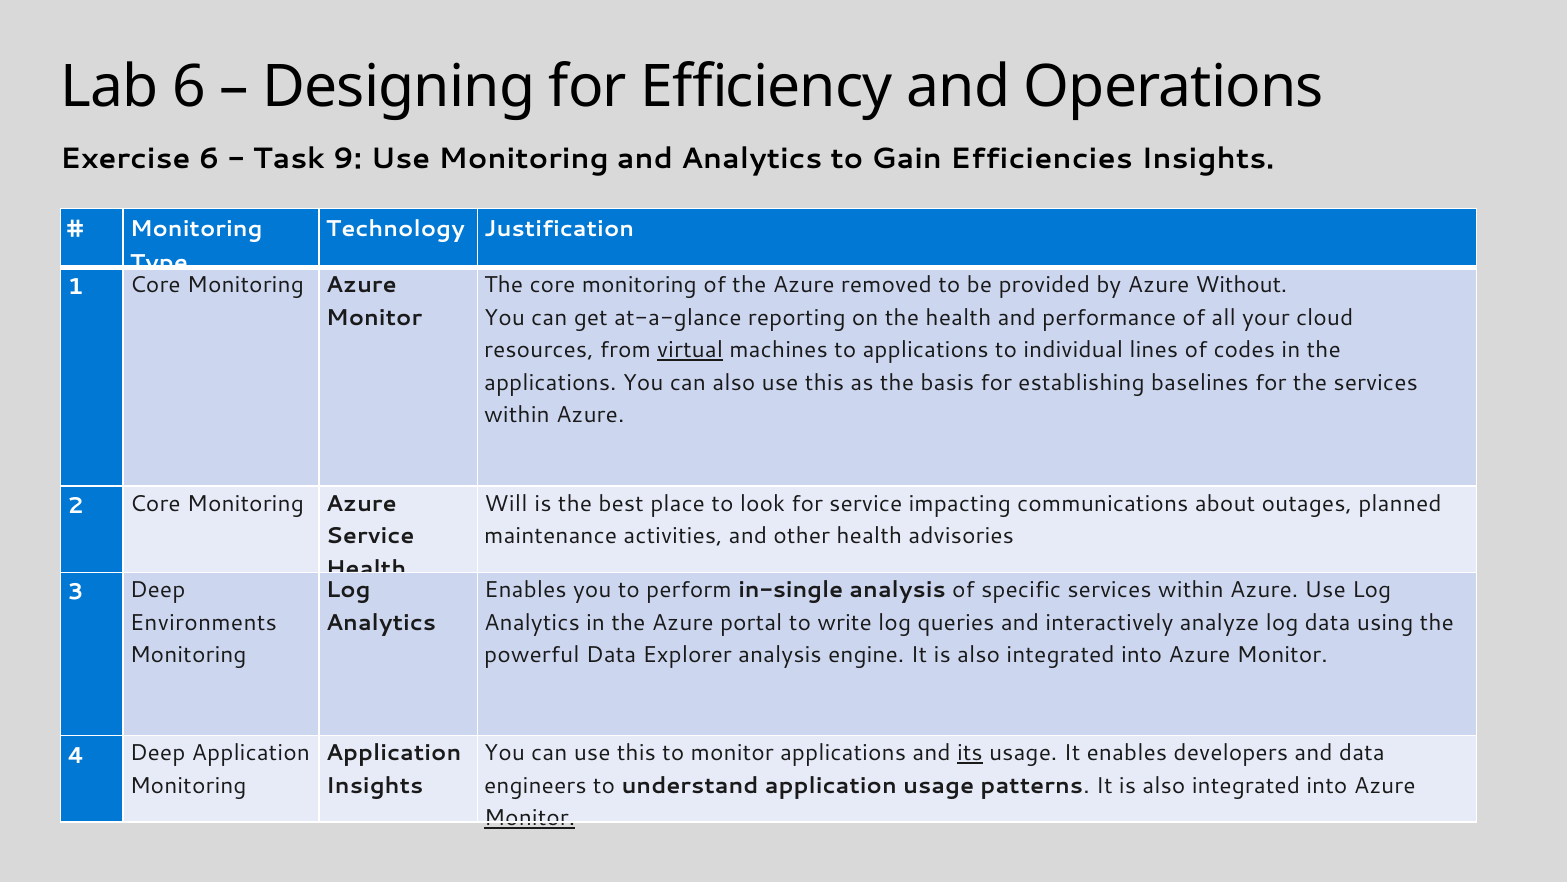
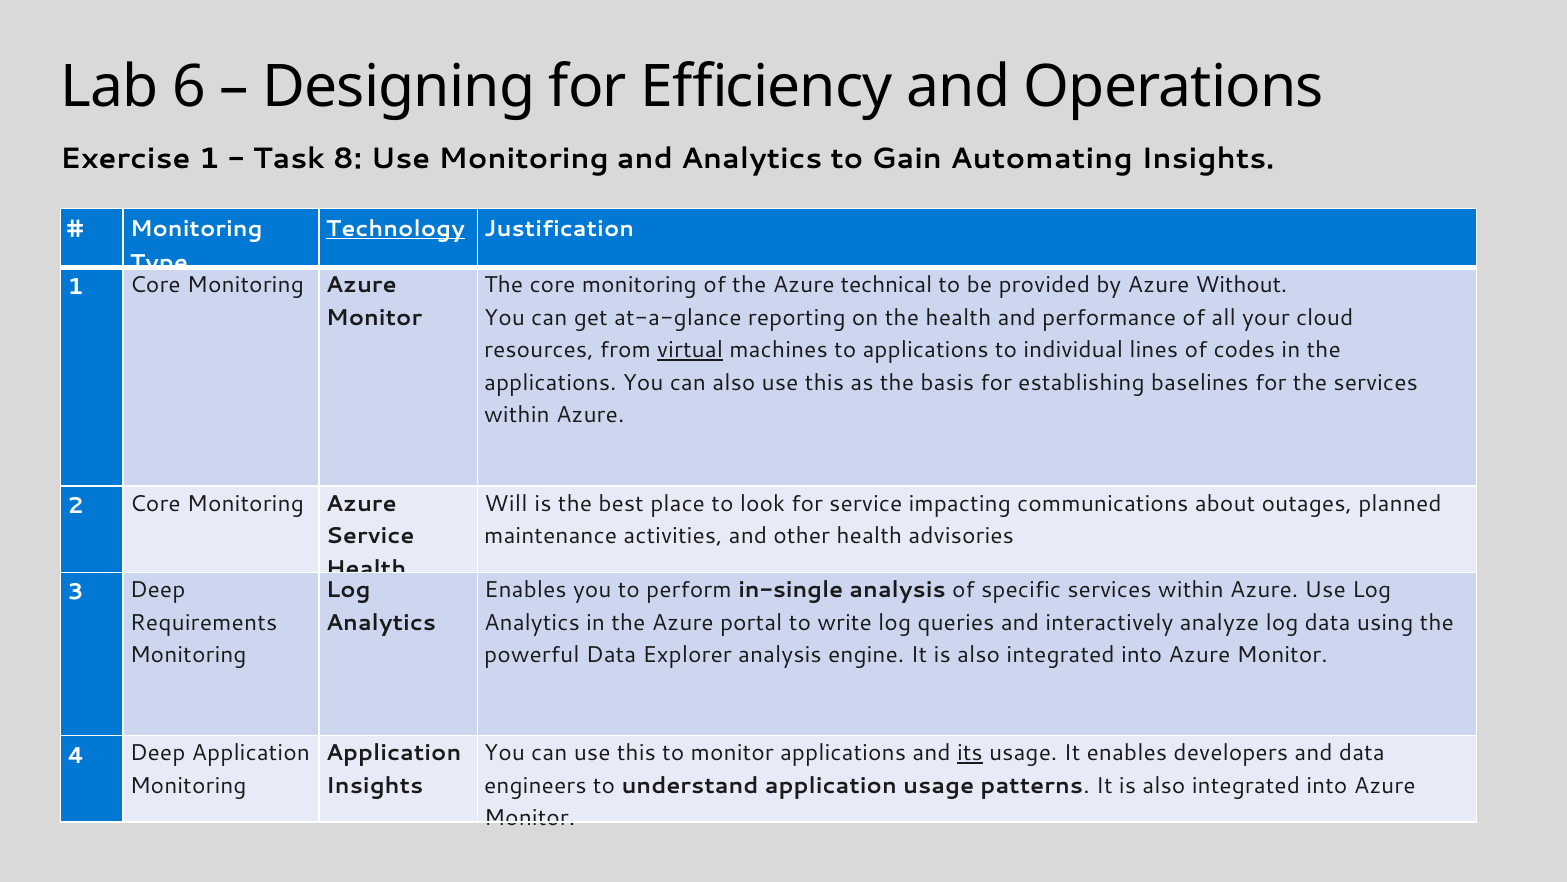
Exercise 6: 6 -> 1
9: 9 -> 8
Efficiencies: Efficiencies -> Automating
Technology underline: none -> present
removed: removed -> technical
Environments: Environments -> Requirements
Monitor at (530, 818) underline: present -> none
